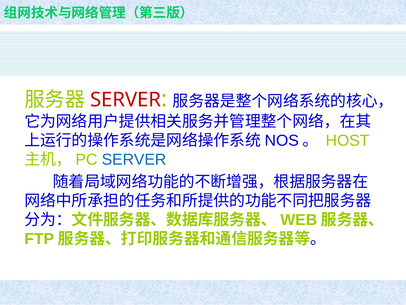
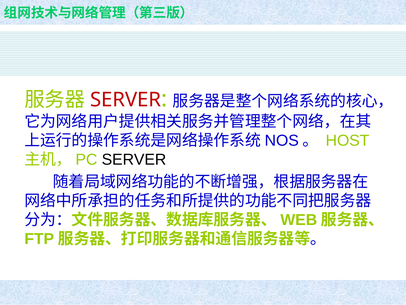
SERVER at (134, 159) colour: blue -> black
